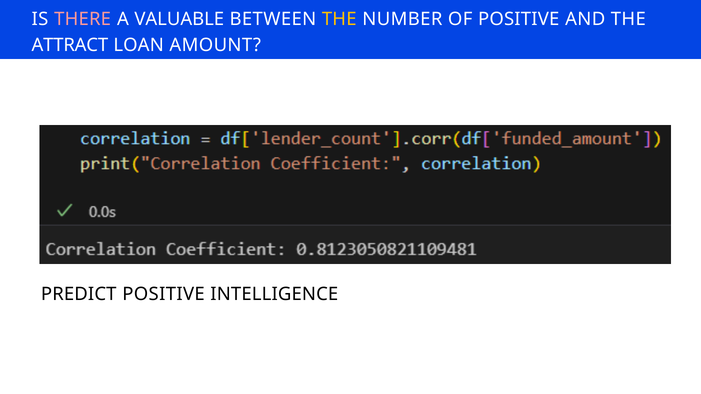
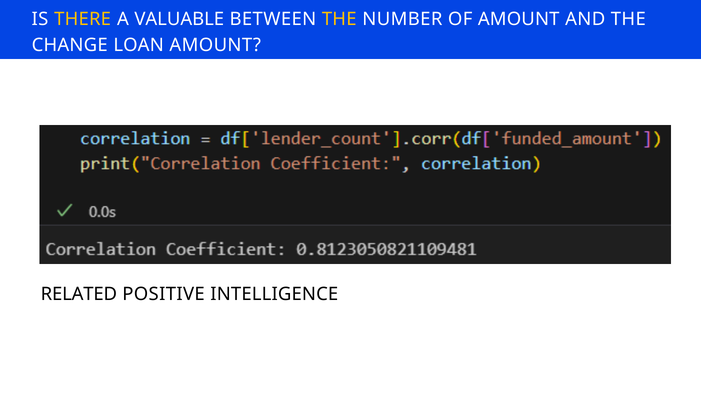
THERE colour: pink -> yellow
OF POSITIVE: POSITIVE -> AMOUNT
ATTRACT: ATTRACT -> CHANGE
PREDICT: PREDICT -> RELATED
